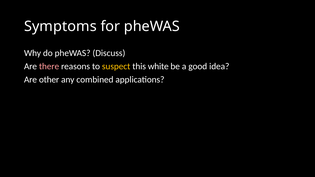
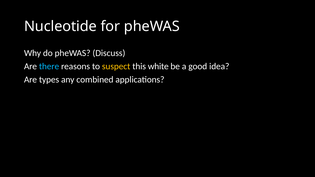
Symptoms: Symptoms -> Nucleotide
there colour: pink -> light blue
other: other -> types
